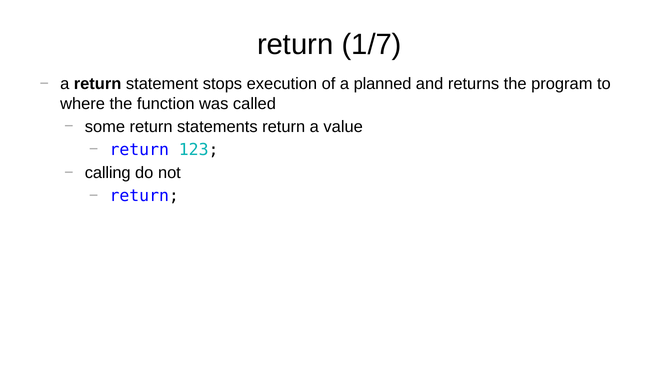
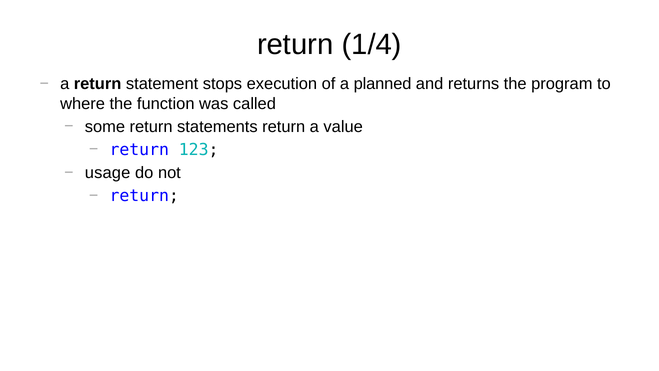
1/7: 1/7 -> 1/4
calling: calling -> usage
